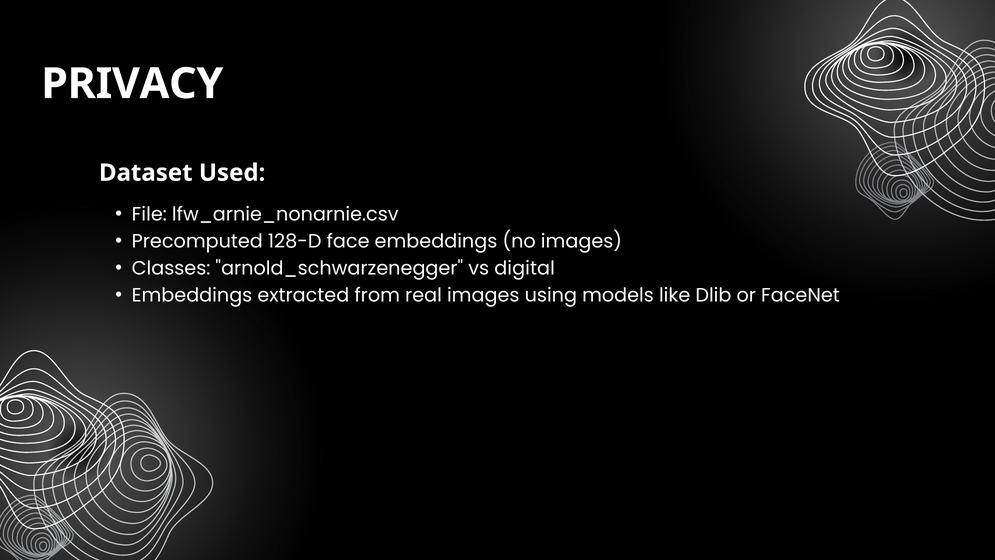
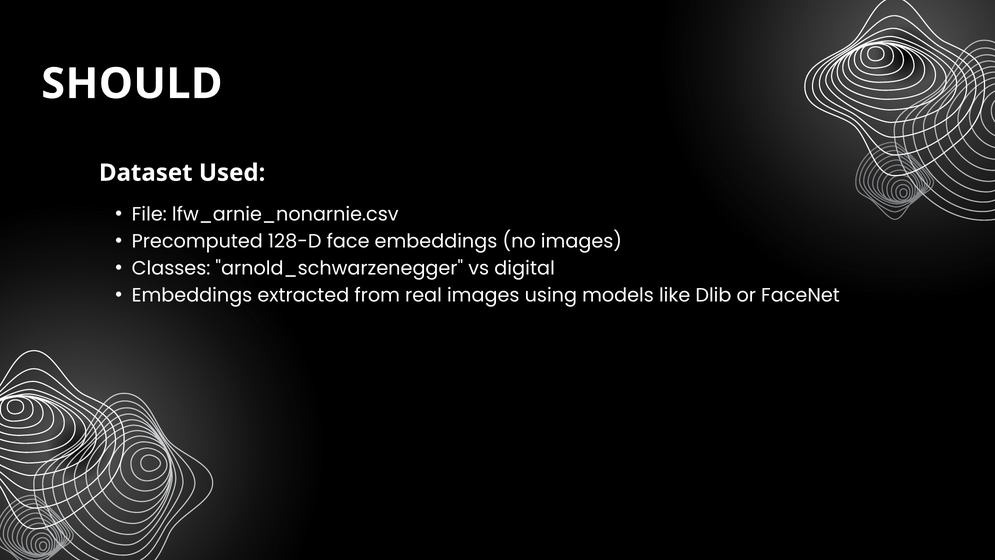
PRIVACY: PRIVACY -> SHOULD
